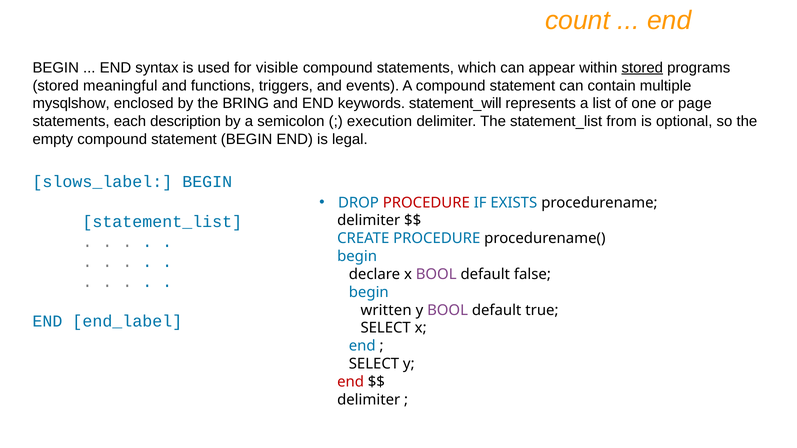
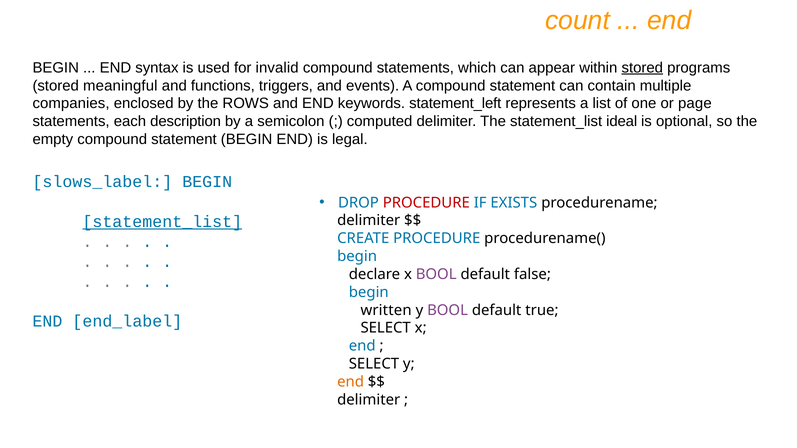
visible: visible -> invalid
mysqlshow: mysqlshow -> companies
BRING: BRING -> ROWS
statement_will: statement_will -> statement_left
execution: execution -> computed
from: from -> ideal
statement_list at (162, 222) underline: none -> present
end at (351, 382) colour: red -> orange
